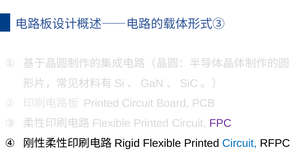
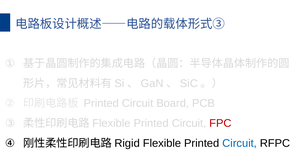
FPC colour: purple -> red
